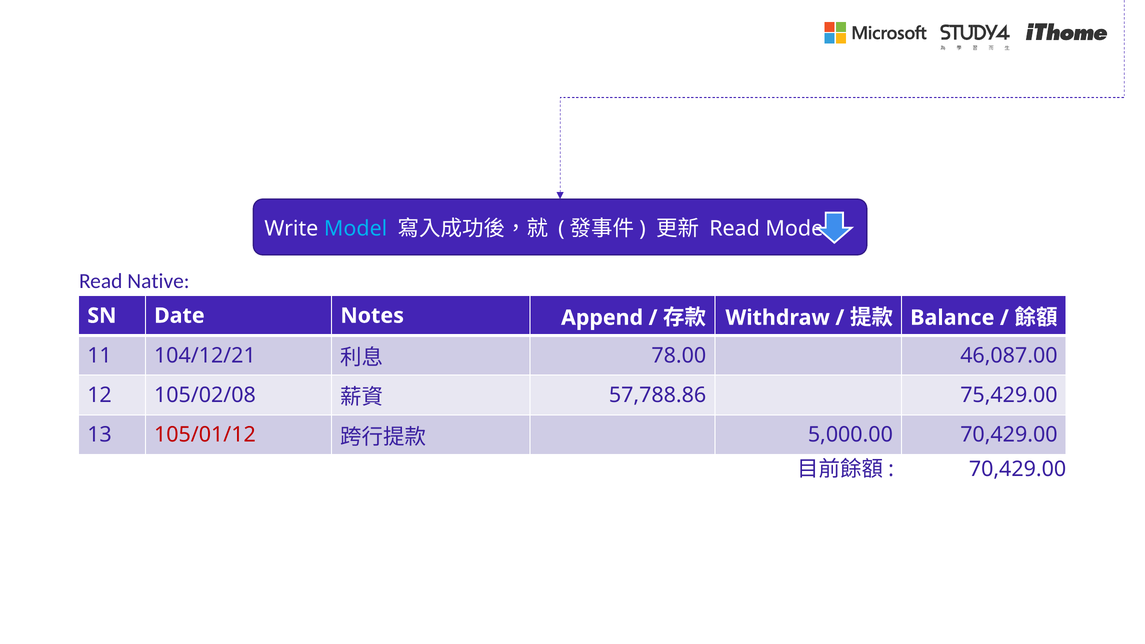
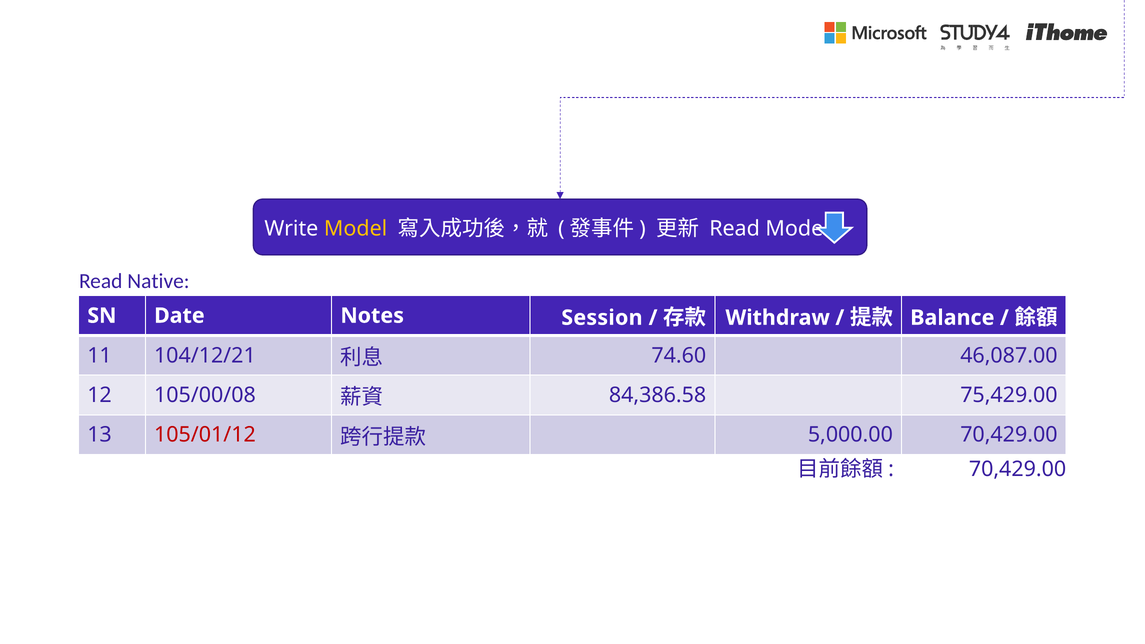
Model at (356, 228) colour: light blue -> yellow
Append: Append -> Session
78.00: 78.00 -> 74.60
105/02/08: 105/02/08 -> 105/00/08
57,788.86: 57,788.86 -> 84,386.58
